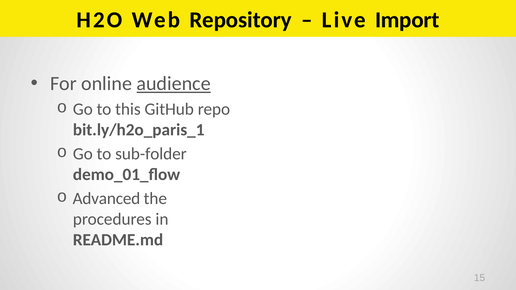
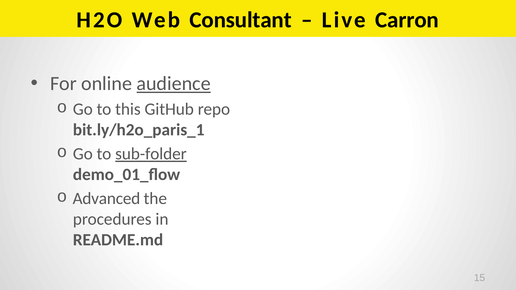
Repository: Repository -> Consultant
Import: Import -> Carron
sub-folder underline: none -> present
